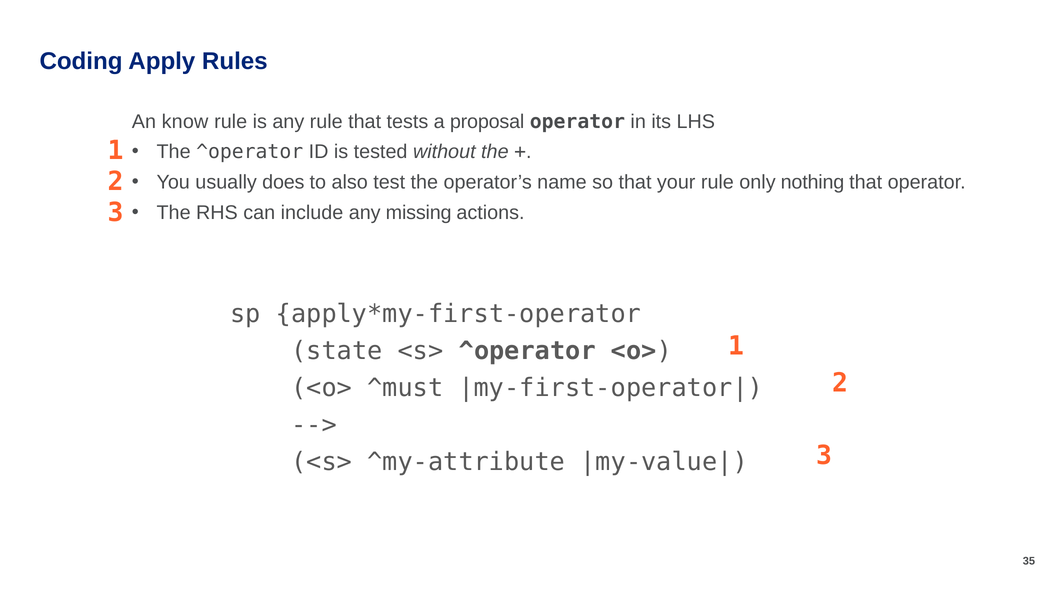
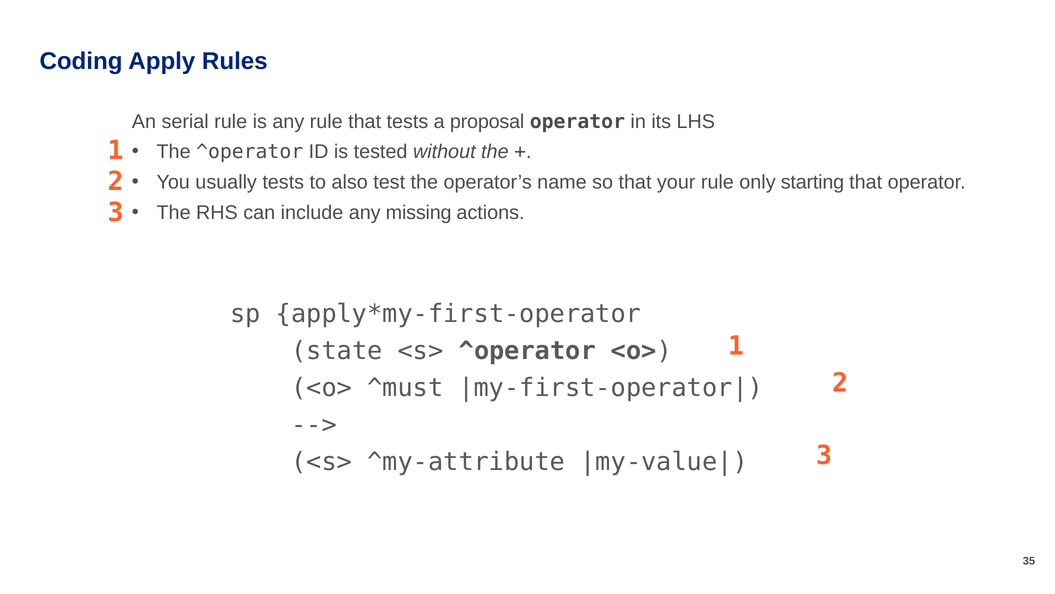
know: know -> serial
usually does: does -> tests
nothing: nothing -> starting
